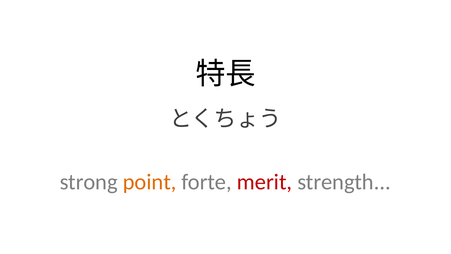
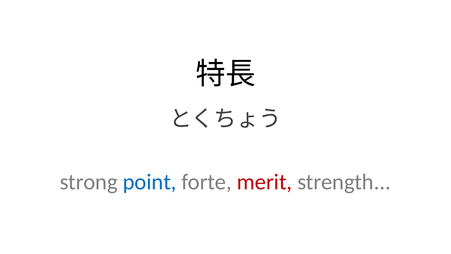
point colour: orange -> blue
